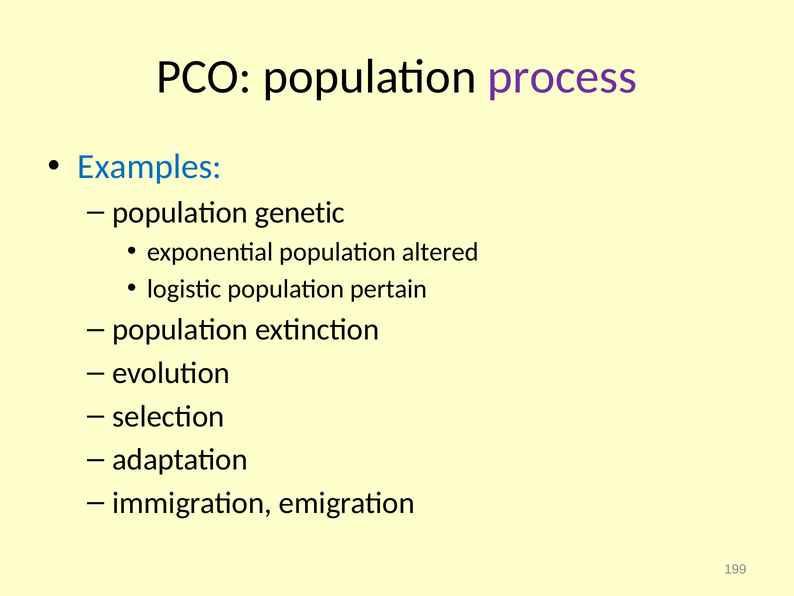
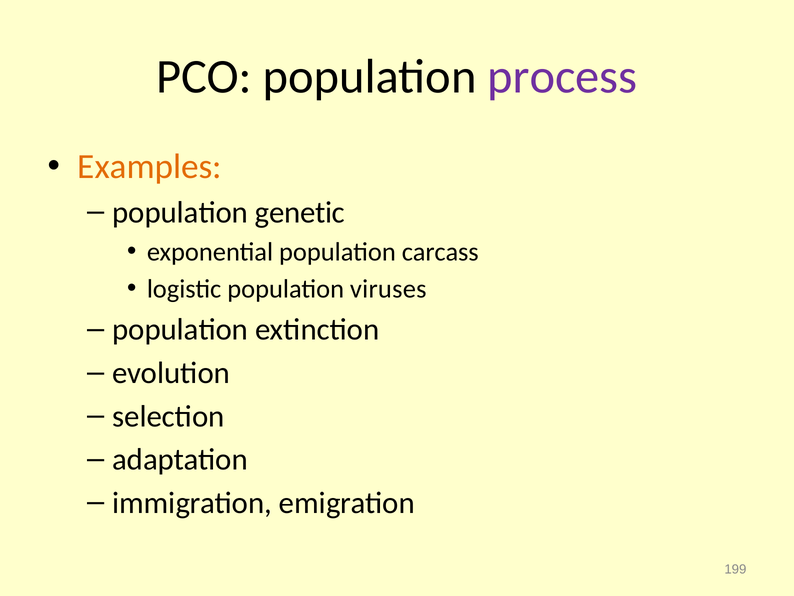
Examples colour: blue -> orange
altered: altered -> carcass
pertain: pertain -> viruses
